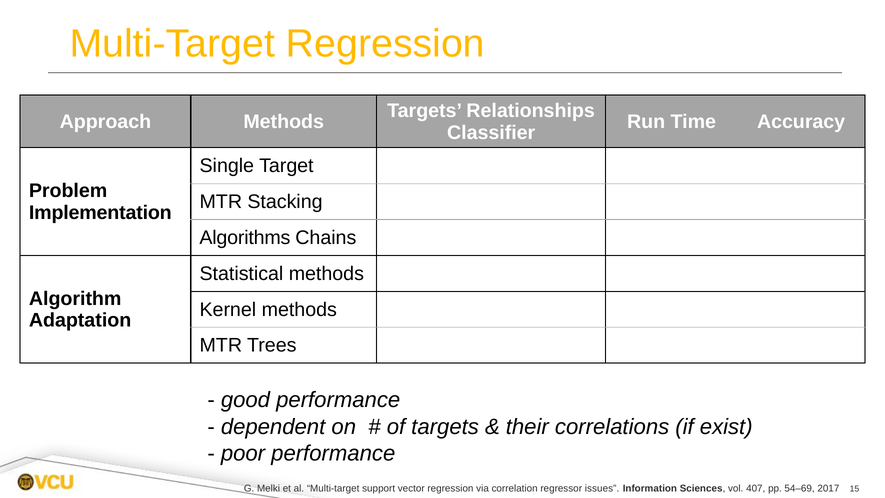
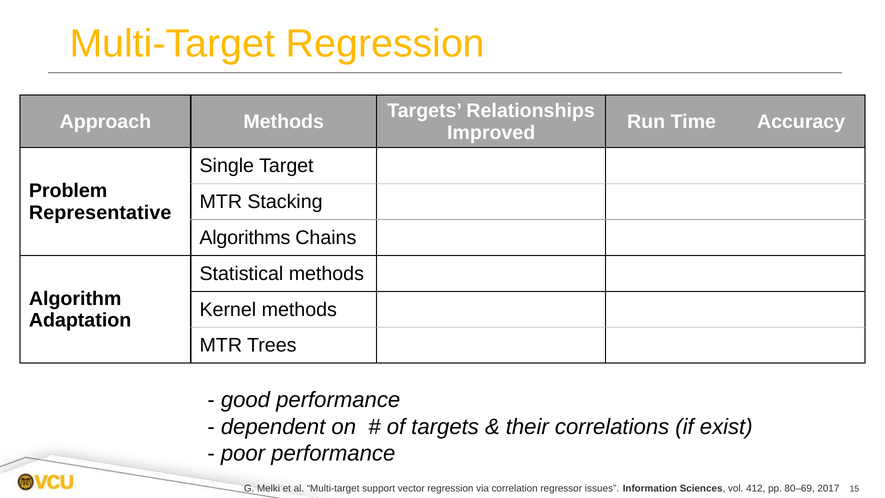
Classifier: Classifier -> Improved
Implementation: Implementation -> Representative
407: 407 -> 412
54–69: 54–69 -> 80–69
